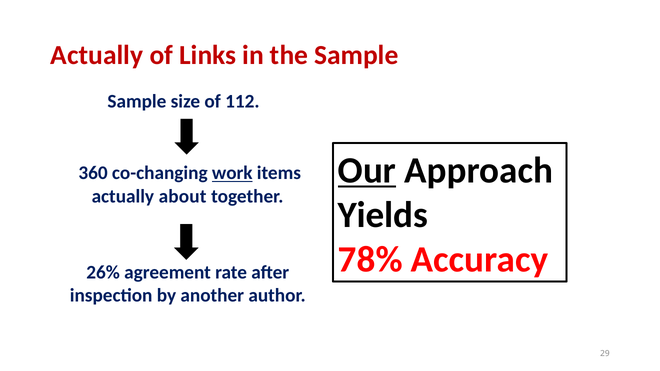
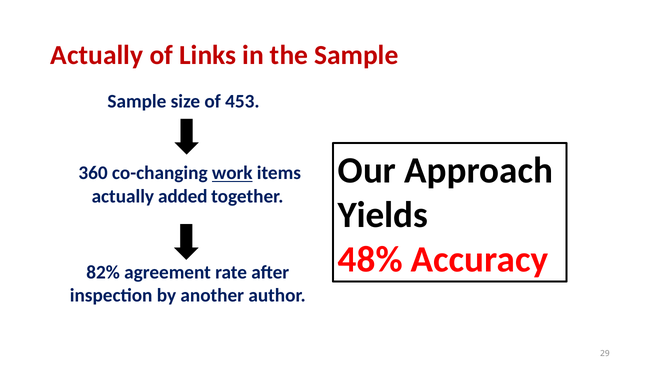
112: 112 -> 453
Our underline: present -> none
about: about -> added
78%: 78% -> 48%
26%: 26% -> 82%
